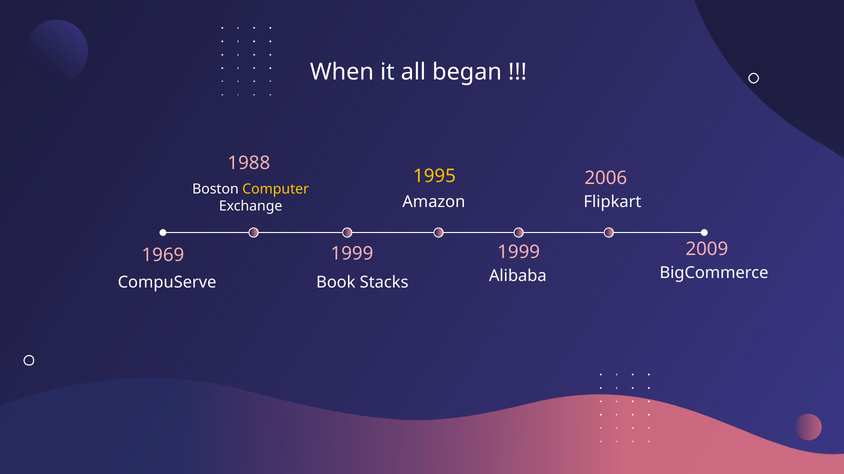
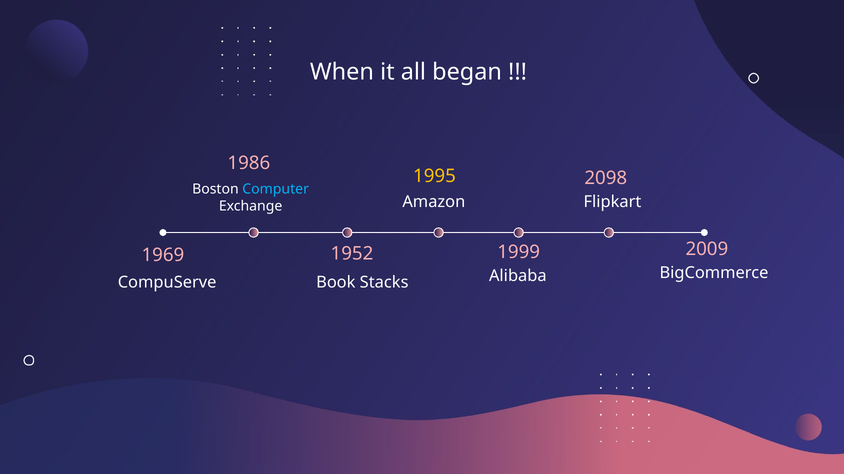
1988: 1988 -> 1986
2006: 2006 -> 2098
Computer colour: yellow -> light blue
1999 at (352, 254): 1999 -> 1952
